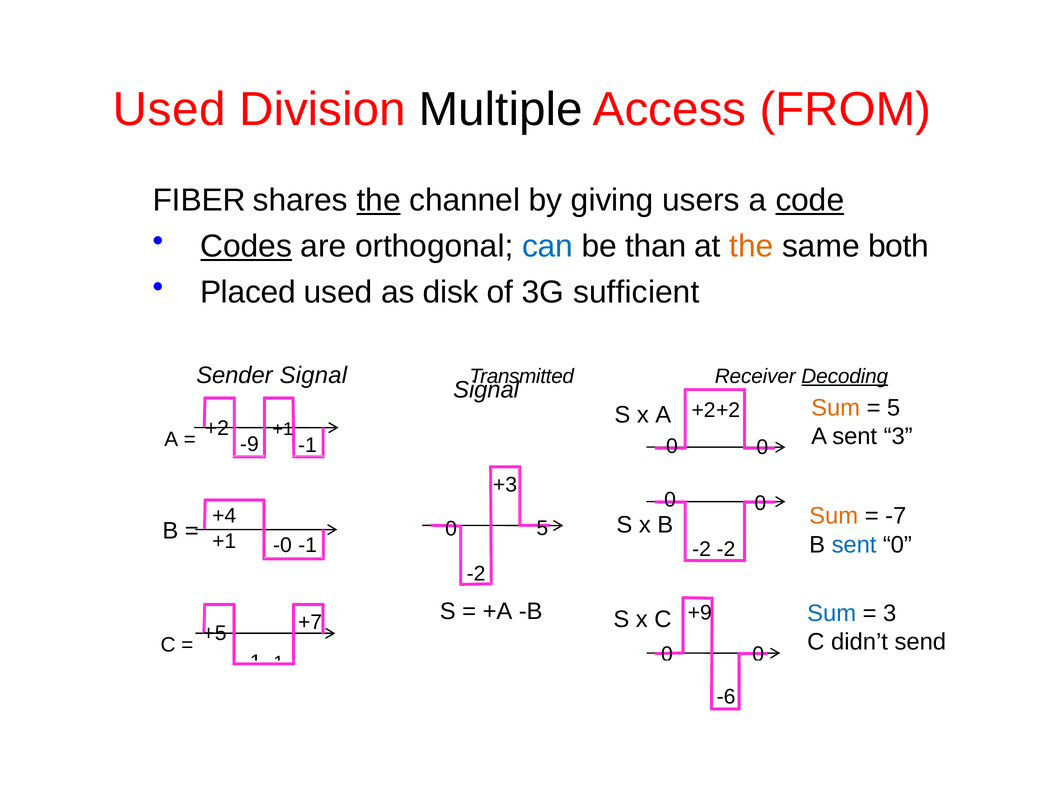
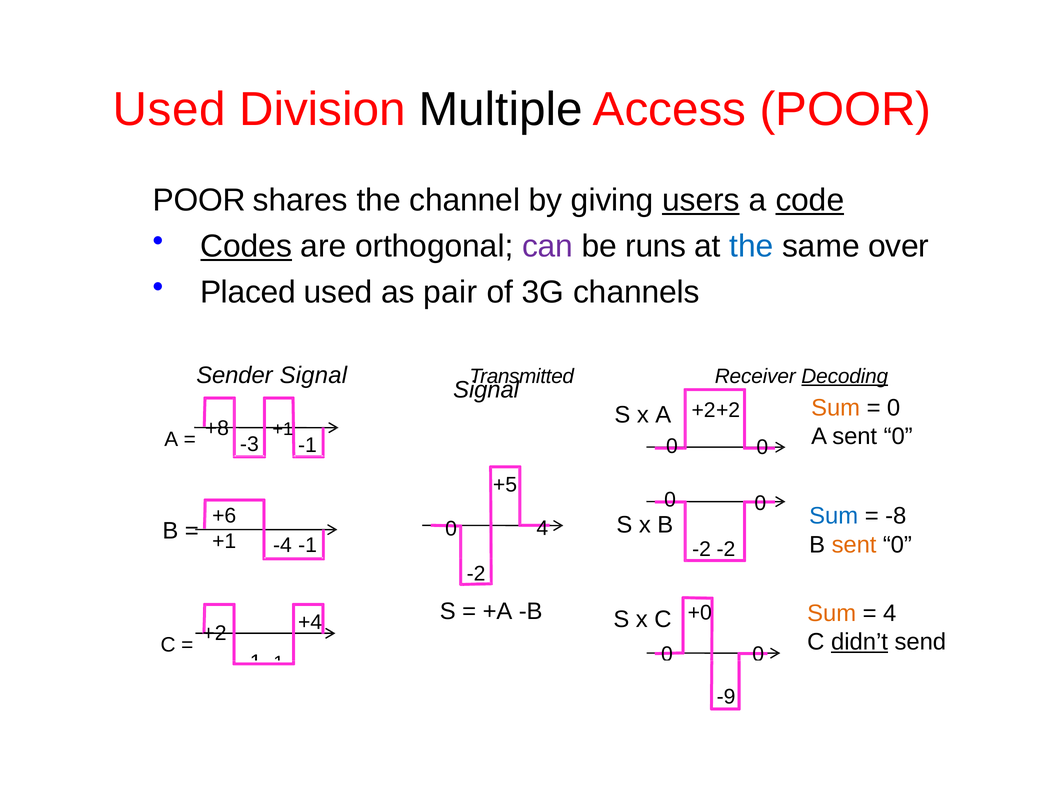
Access FROM: FROM -> POOR
FIBER at (199, 200): FIBER -> POOR
the at (379, 200) underline: present -> none
users underline: none -> present
can colour: blue -> purple
than: than -> runs
the at (751, 246) colour: orange -> blue
both: both -> over
disk: disk -> pair
sufficient: sufficient -> channels
5 at (894, 408): 5 -> 0
+2: +2 -> +8
A sent 3: 3 -> 0
-9: -9 -> -3
+3: +3 -> +5
Sum at (834, 516) colour: orange -> blue
-7: -7 -> -8
+4: +4 -> +6
0 5: 5 -> 4
-0: -0 -> -4
sent at (854, 544) colour: blue -> orange
+9: +9 -> +0
Sum at (832, 613) colour: blue -> orange
3 at (890, 613): 3 -> 4
+7: +7 -> +4
+5: +5 -> +2
didn’t underline: none -> present
-6: -6 -> -9
